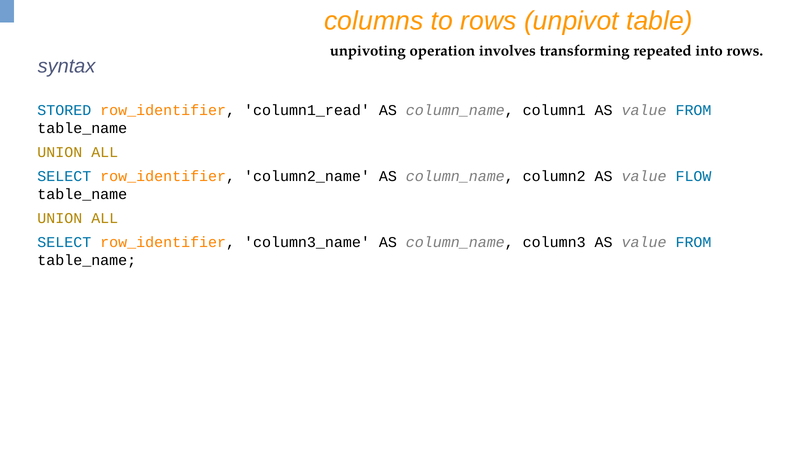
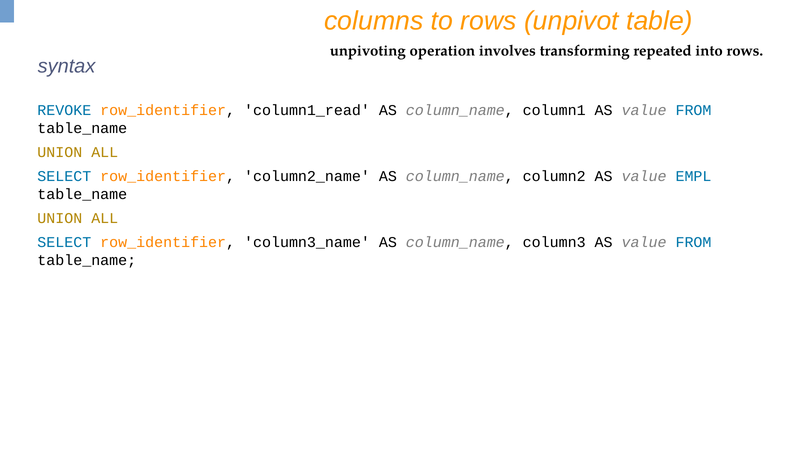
STORED: STORED -> REVOKE
FLOW: FLOW -> EMPL
